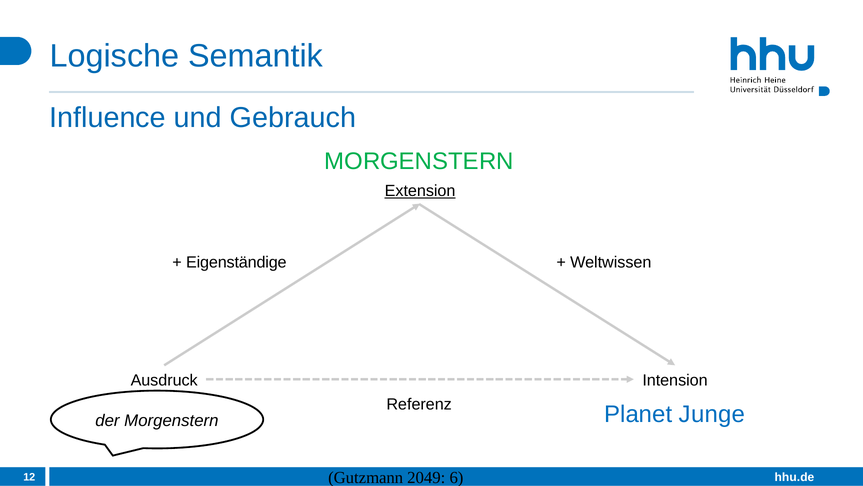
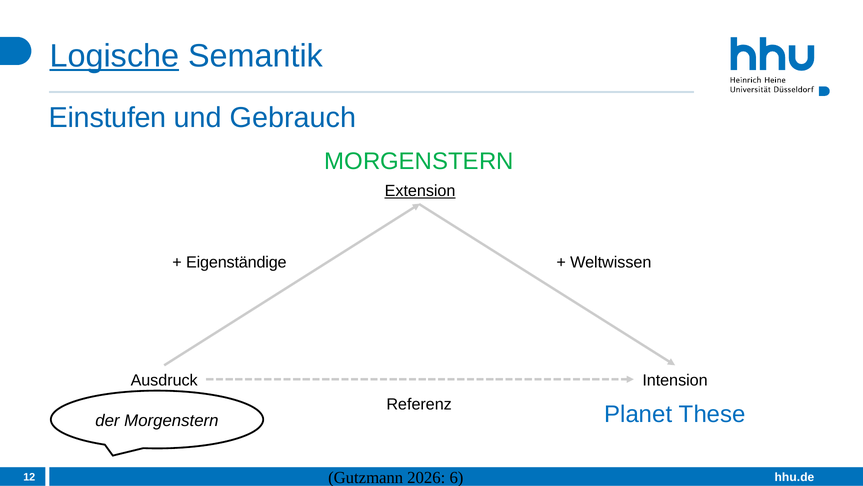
Logische underline: none -> present
Influence: Influence -> Einstufen
Junge: Junge -> These
2049: 2049 -> 2026
